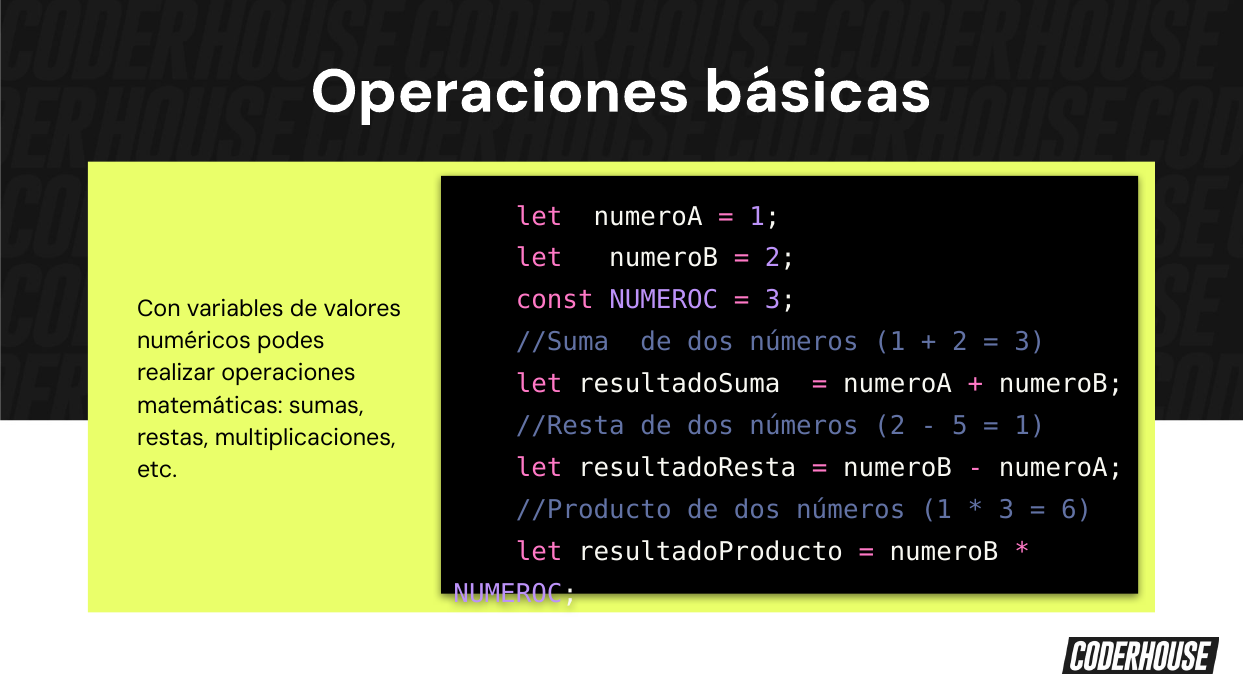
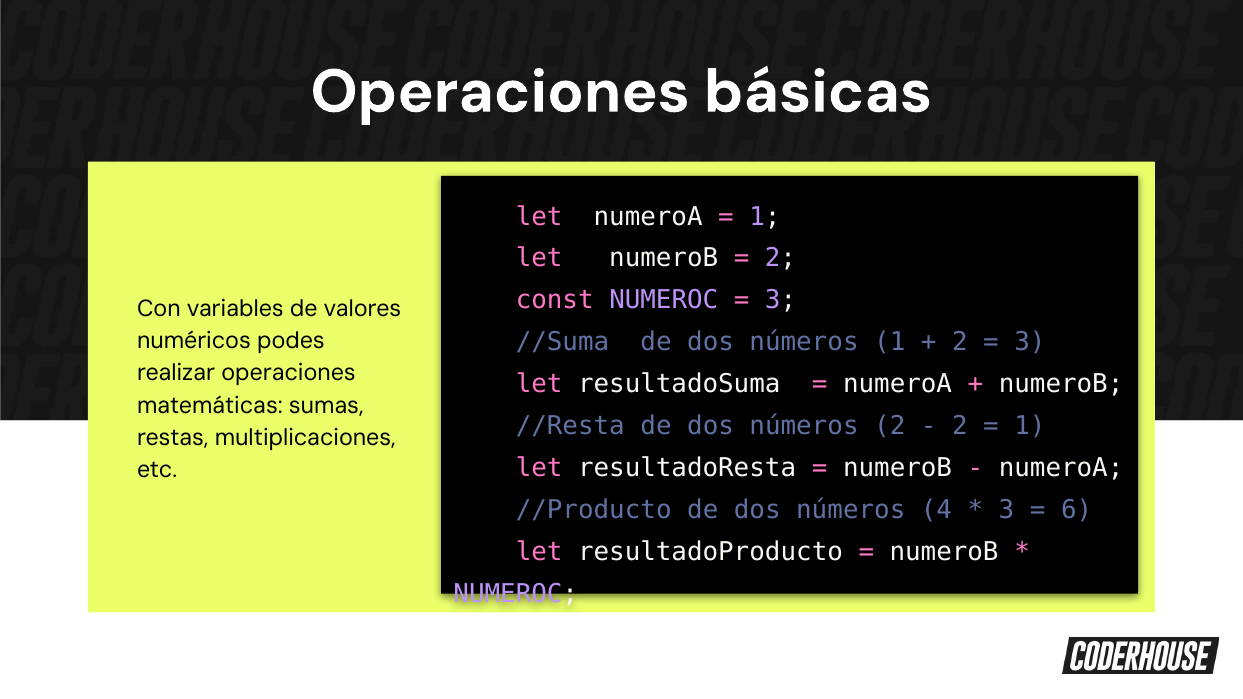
5 at (960, 426): 5 -> 2
1 at (936, 510): 1 -> 4
